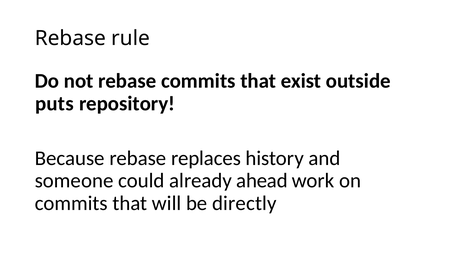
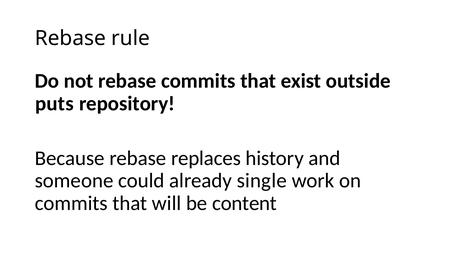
ahead: ahead -> single
directly: directly -> content
